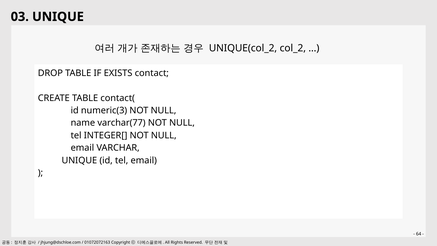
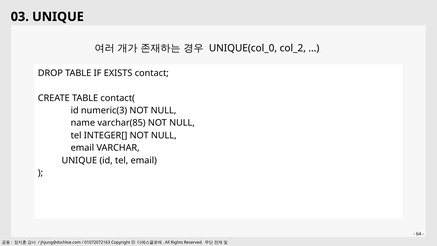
UNIQUE(col_2: UNIQUE(col_2 -> UNIQUE(col_0
varchar(77: varchar(77 -> varchar(85
